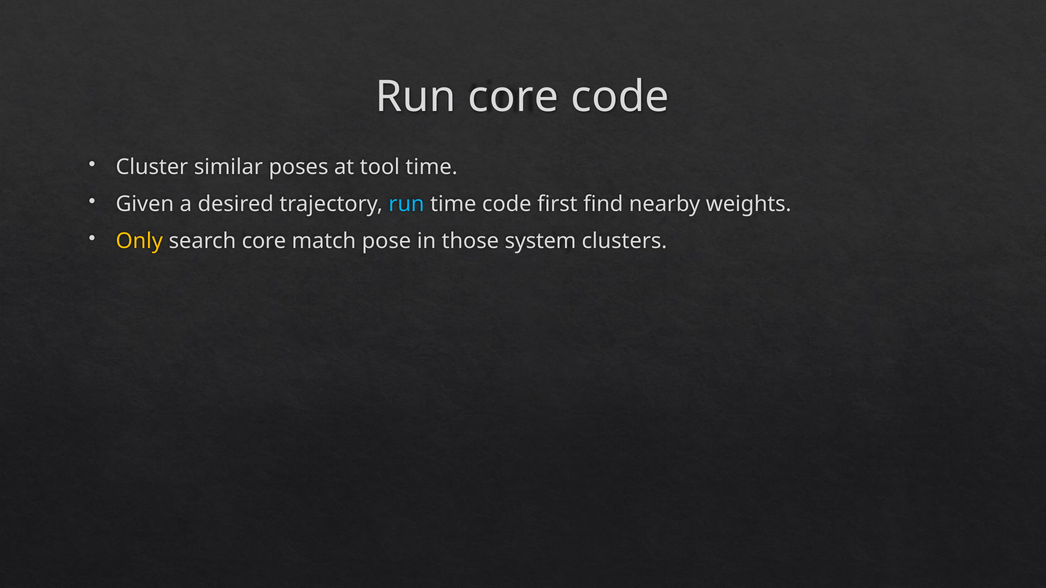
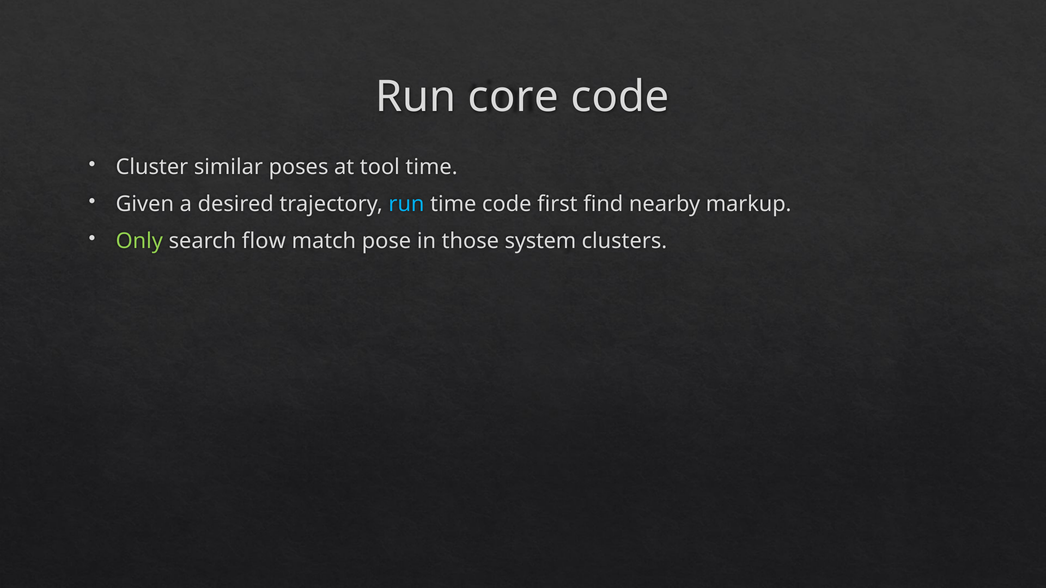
weights: weights -> markup
Only colour: yellow -> light green
search core: core -> flow
